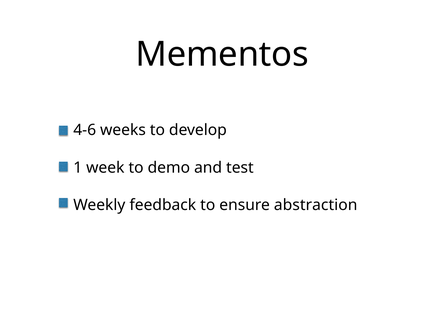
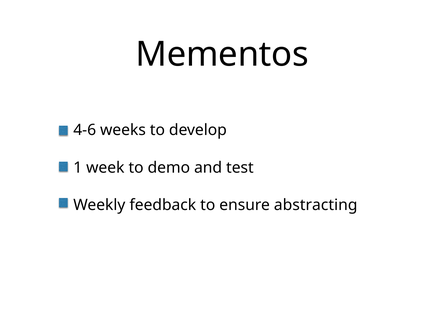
abstraction: abstraction -> abstracting
